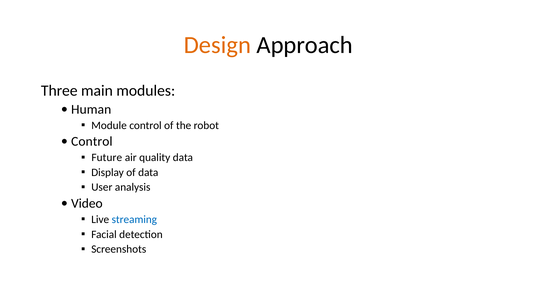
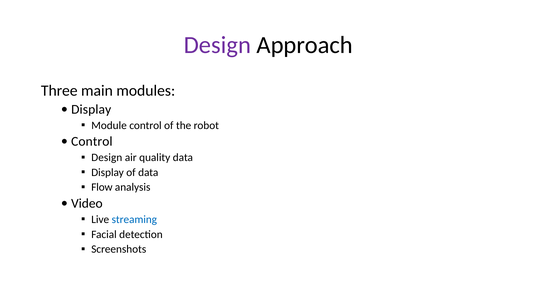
Design at (217, 45) colour: orange -> purple
Human at (91, 109): Human -> Display
Future at (107, 158): Future -> Design
User: User -> Flow
